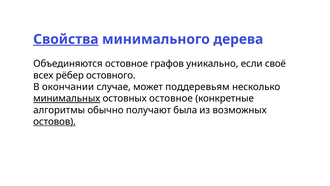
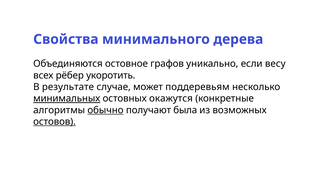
Свойства underline: present -> none
своё: своё -> весу
остовного: остовного -> укоротить
окончании: окончании -> результате
остовных остовное: остовное -> окажутся
обычно underline: none -> present
